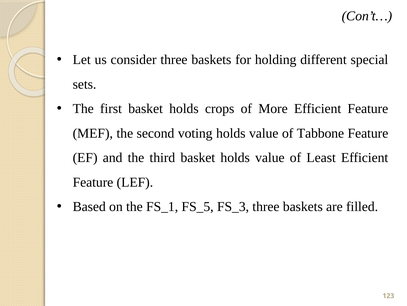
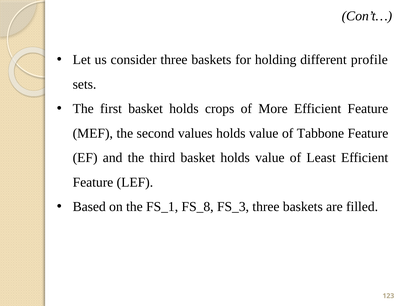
special: special -> profile
voting: voting -> values
FS_5: FS_5 -> FS_8
